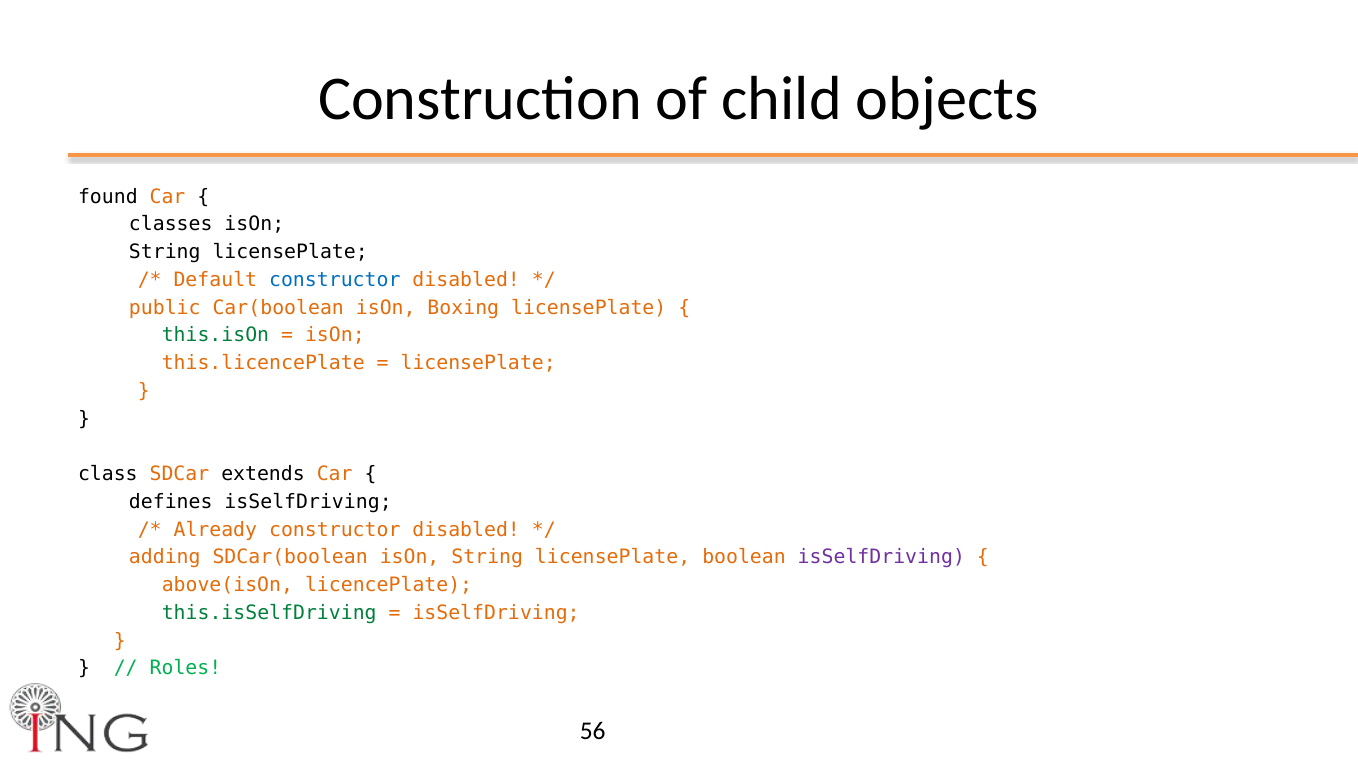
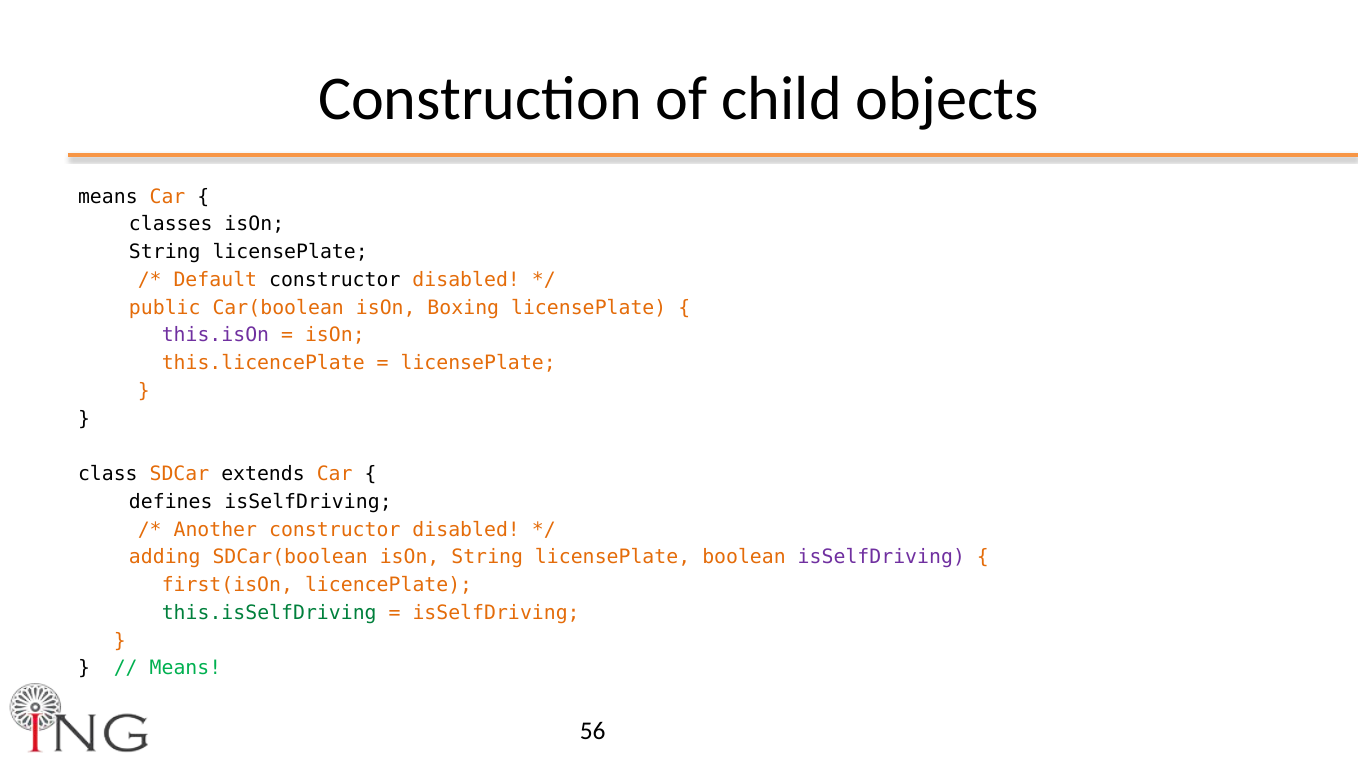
found at (108, 197): found -> means
constructor at (335, 280) colour: blue -> black
this.isOn colour: green -> purple
Already: Already -> Another
above(isOn: above(isOn -> first(isOn
Roles at (185, 668): Roles -> Means
